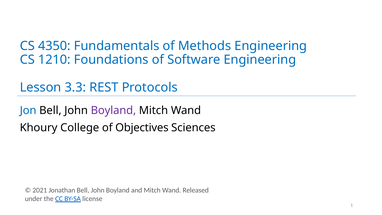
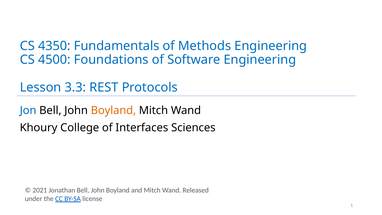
1210: 1210 -> 4500
Boyland at (113, 110) colour: purple -> orange
Objectives: Objectives -> Interfaces
